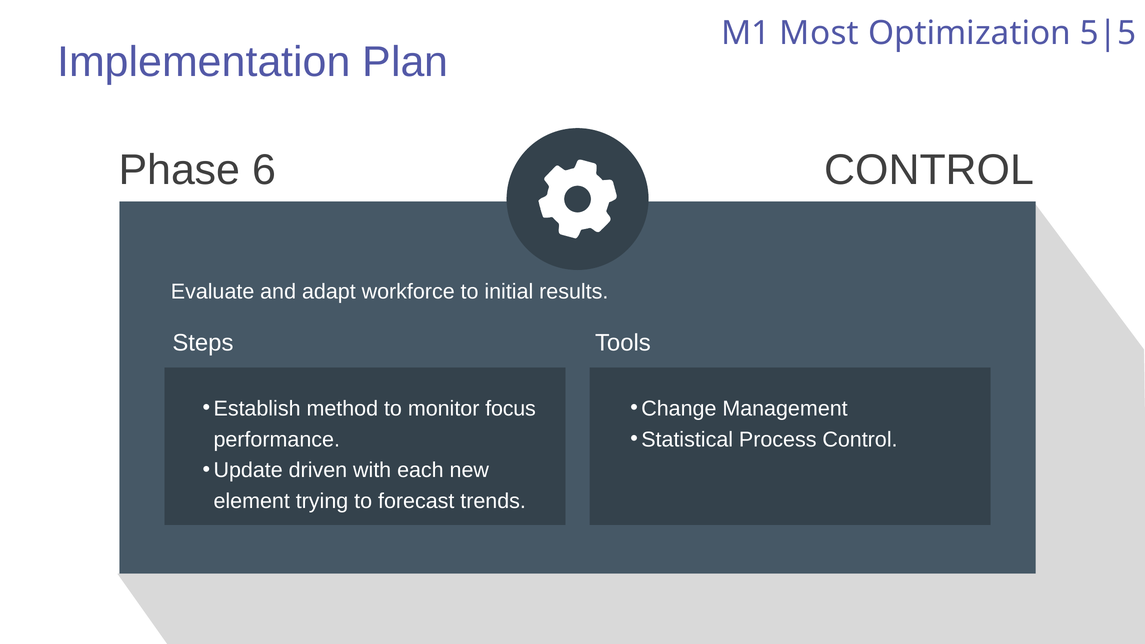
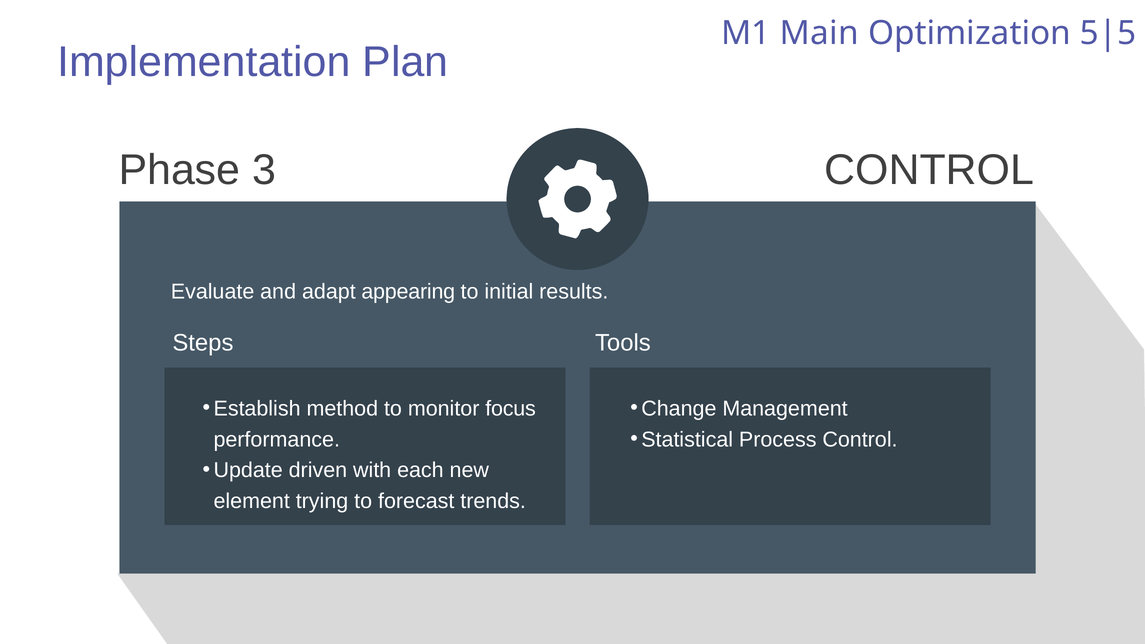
Most: Most -> Main
6: 6 -> 3
workforce: workforce -> appearing
